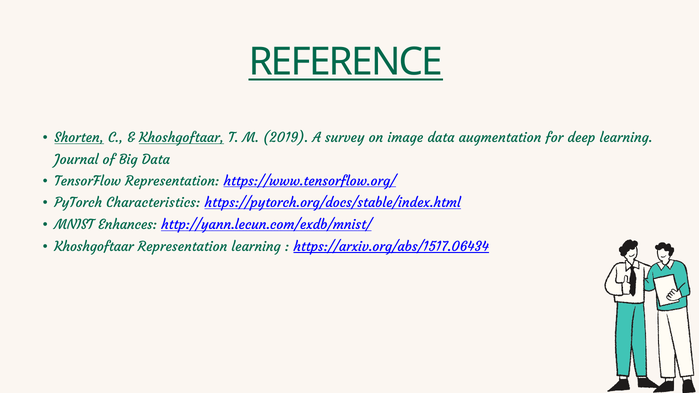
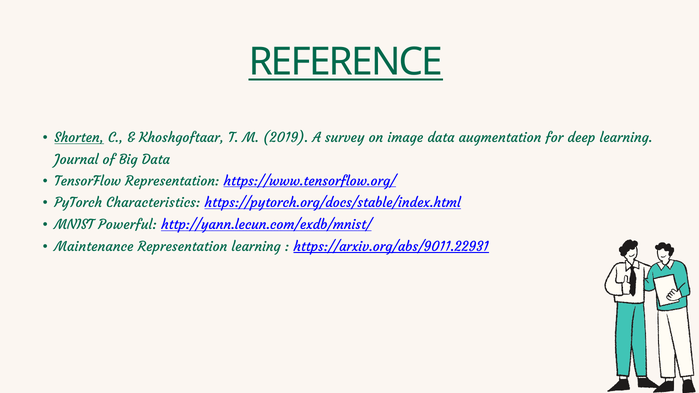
Khoshgoftaar at (182, 138) underline: present -> none
Enhances: Enhances -> Powerful
Khoshgoftaar at (94, 247): Khoshgoftaar -> Maintenance
https://arxiv.org/abs/1517.06434: https://arxiv.org/abs/1517.06434 -> https://arxiv.org/abs/9011.22931
